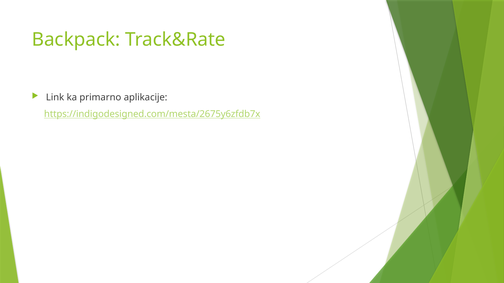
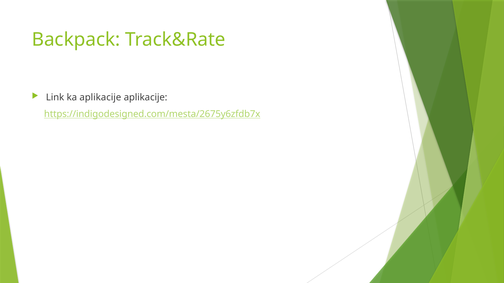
ka primarno: primarno -> aplikacije
